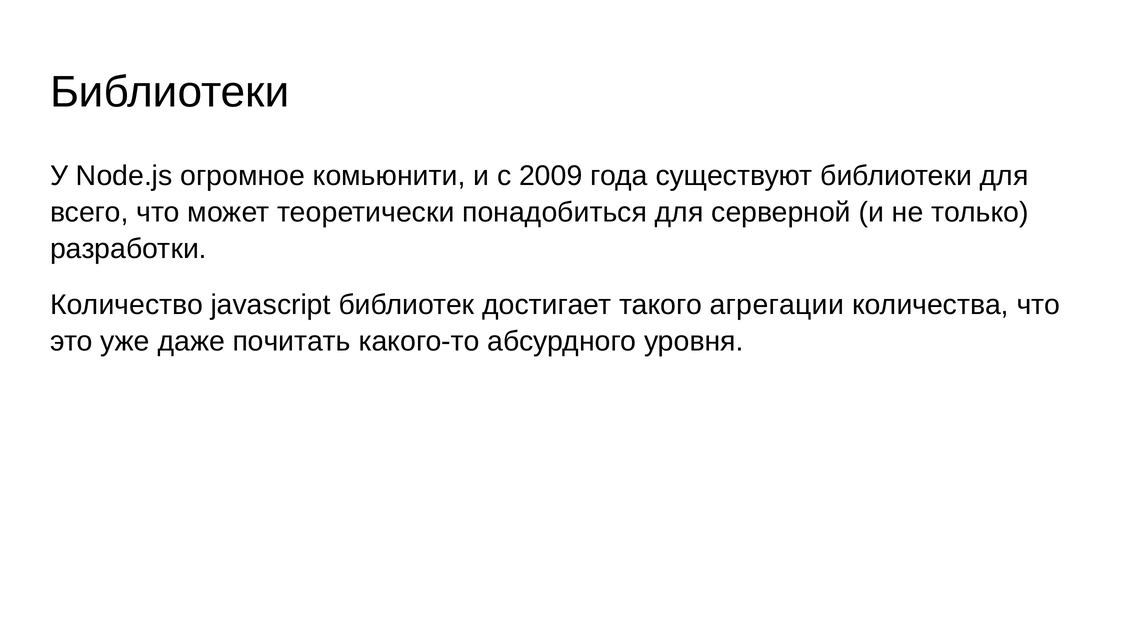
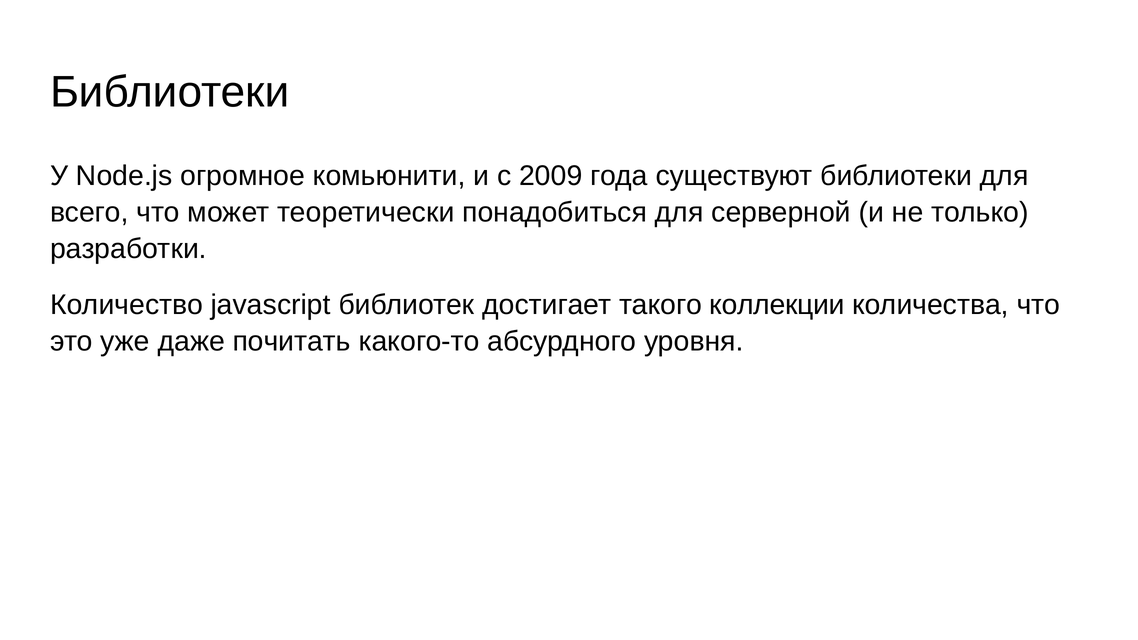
агрегации: агрегации -> коллекции
